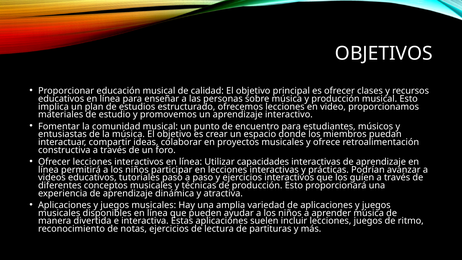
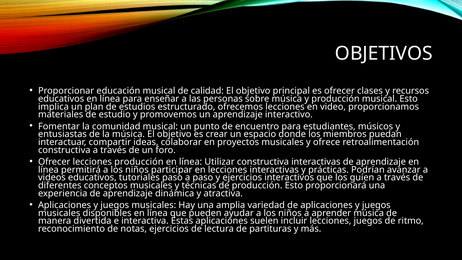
lecciones interactivos: interactivos -> producción
Utilizar capacidades: capacidades -> constructiva
